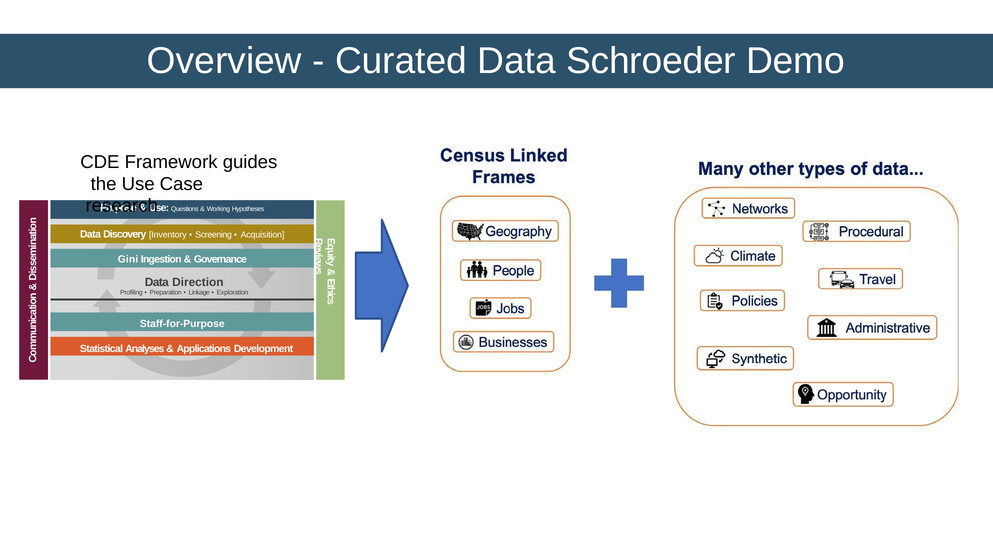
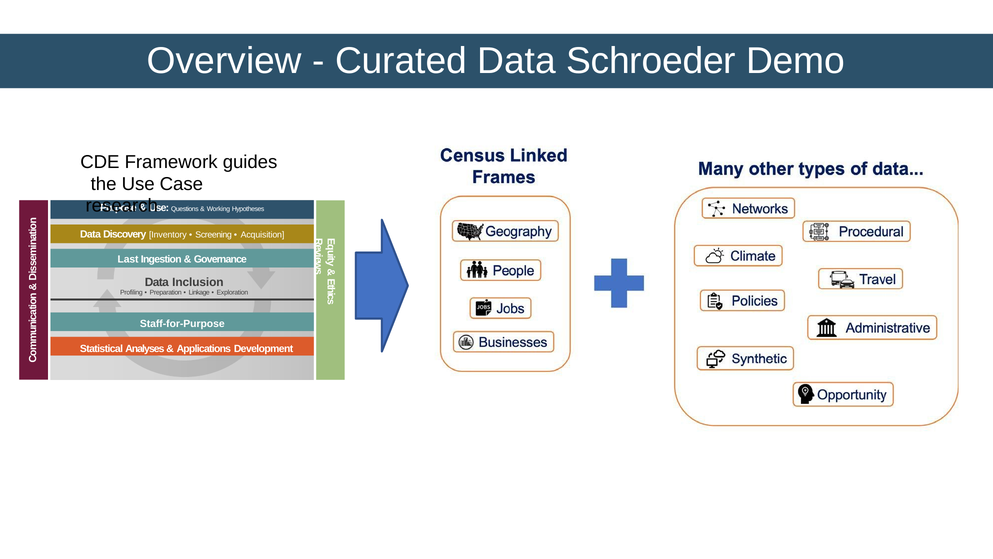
Gini: Gini -> Last
Direction: Direction -> Inclusion
